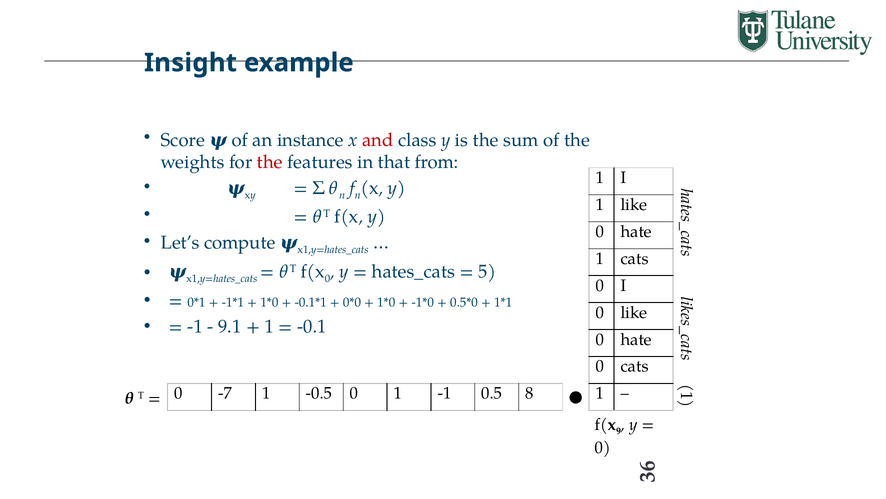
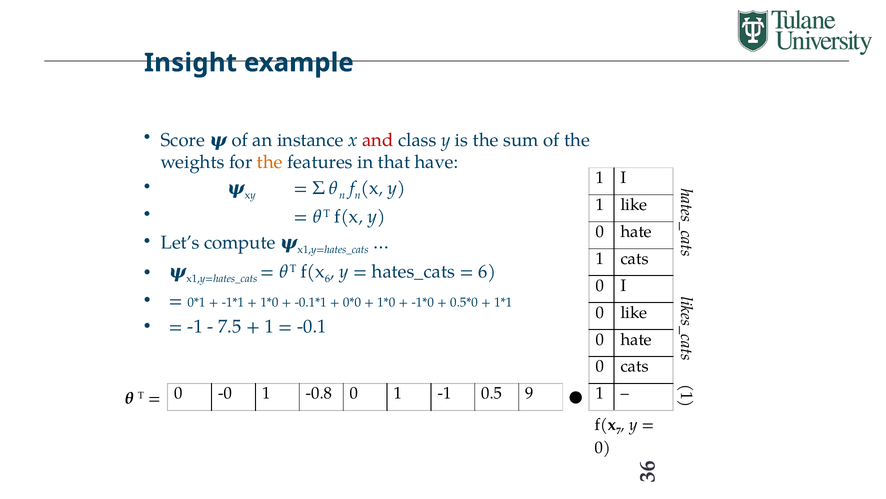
the at (270, 162) colour: red -> orange
from: from -> have
f(x 0: 0 -> 6
5 at (487, 271): 5 -> 6
9.1: 9.1 -> 7.5
-7: -7 -> -0
-0.5: -0.5 -> -0.8
8: 8 -> 9
9: 9 -> 7
